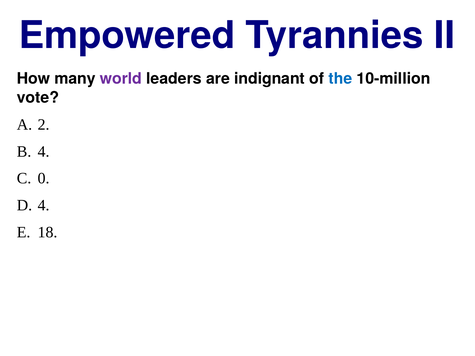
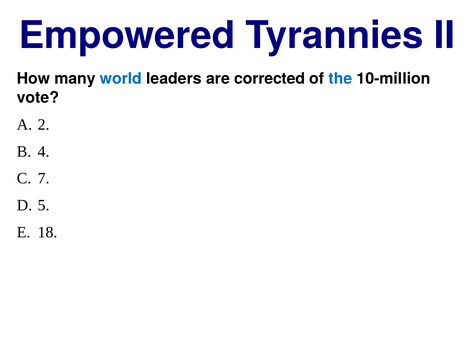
world colour: purple -> blue
indignant: indignant -> corrected
0: 0 -> 7
4 at (44, 205): 4 -> 5
